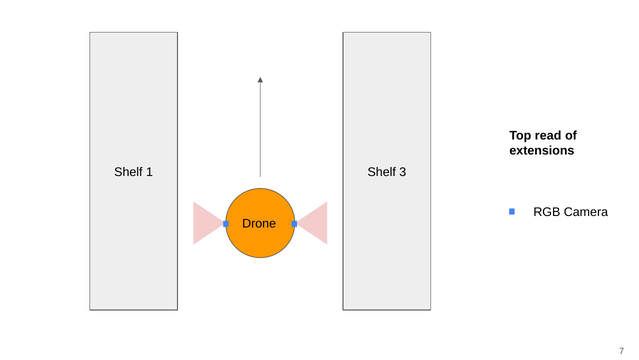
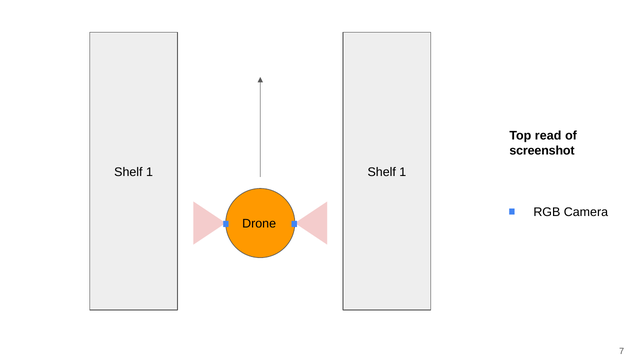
extensions: extensions -> screenshot
1 Shelf 3: 3 -> 1
